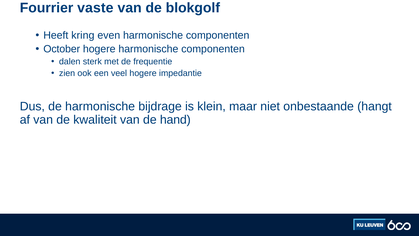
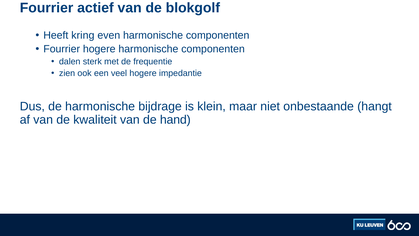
vaste: vaste -> actief
October at (62, 49): October -> Fourrier
